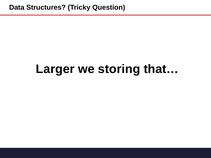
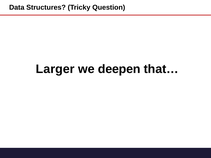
storing: storing -> deepen
